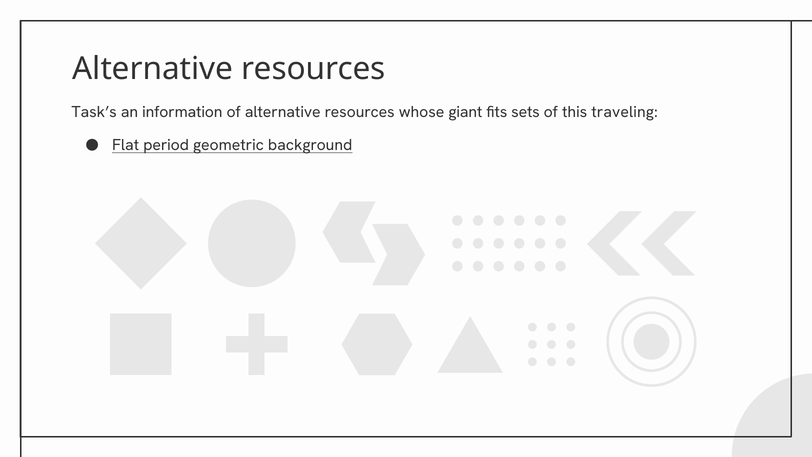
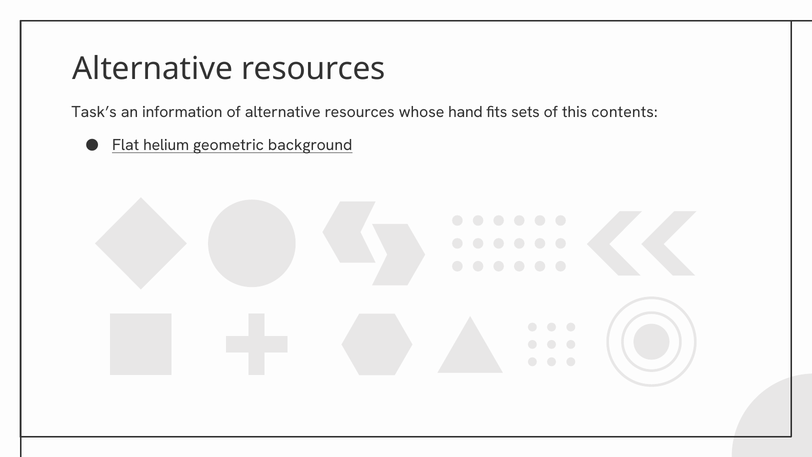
giant: giant -> hand
traveling: traveling -> contents
period: period -> helium
